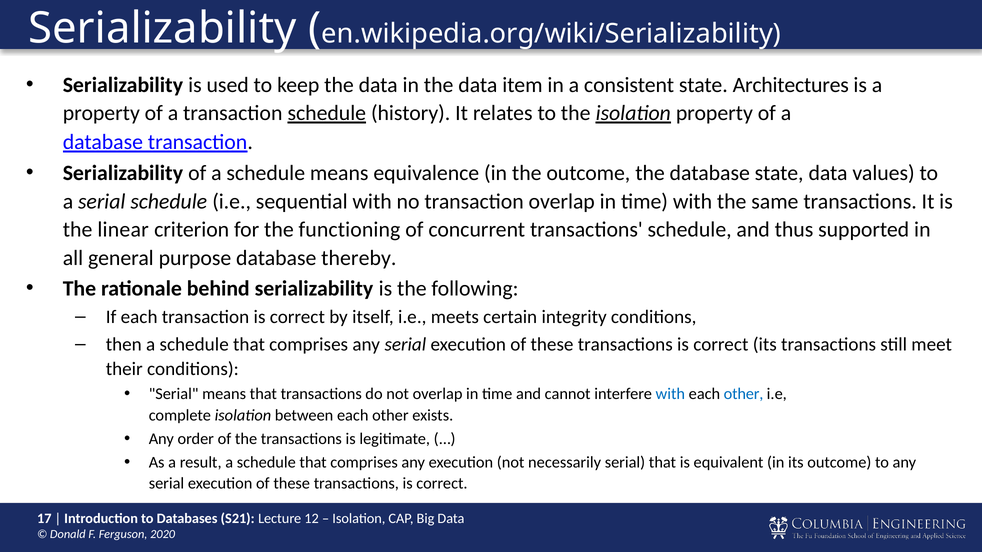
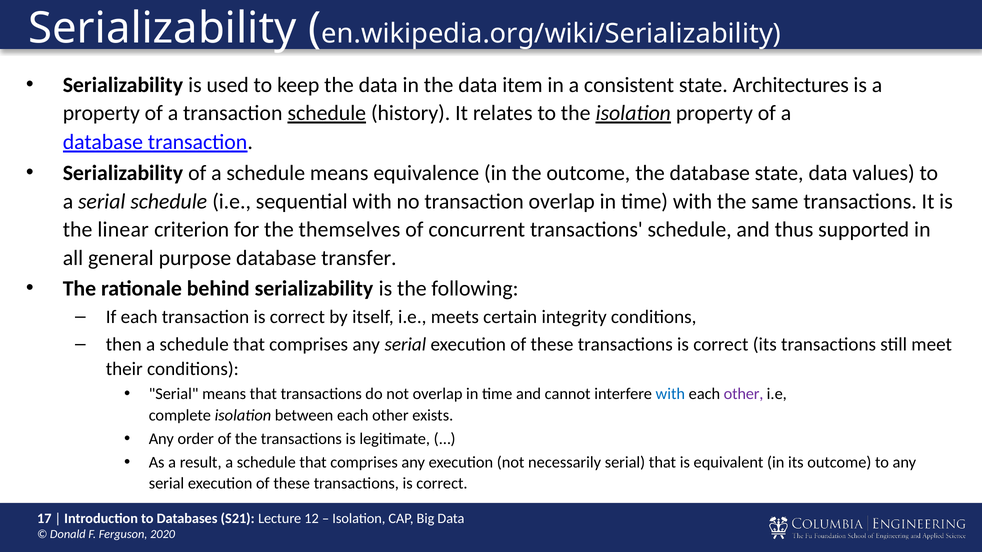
functioning: functioning -> themselves
thereby: thereby -> transfer
other at (744, 394) colour: blue -> purple
